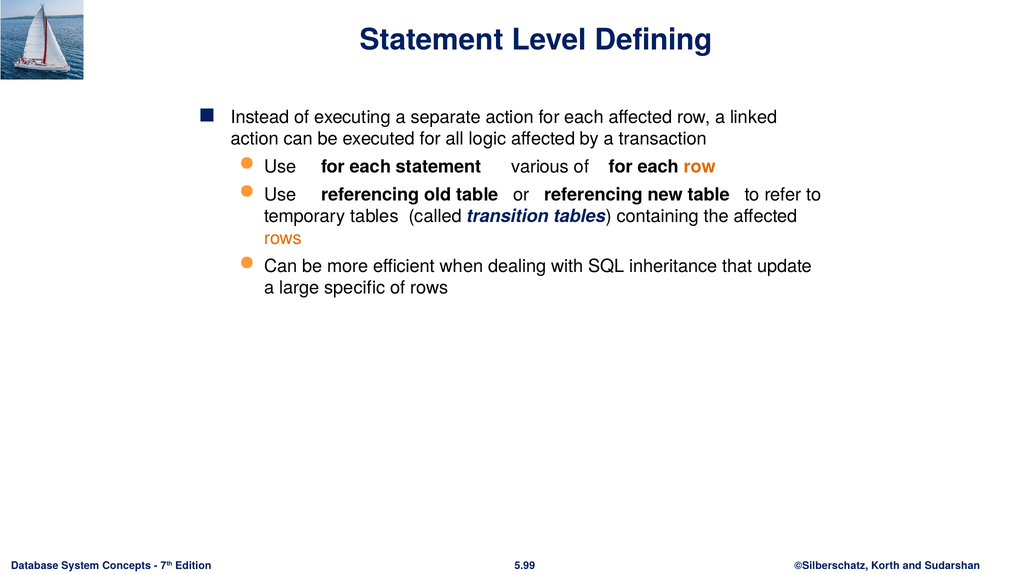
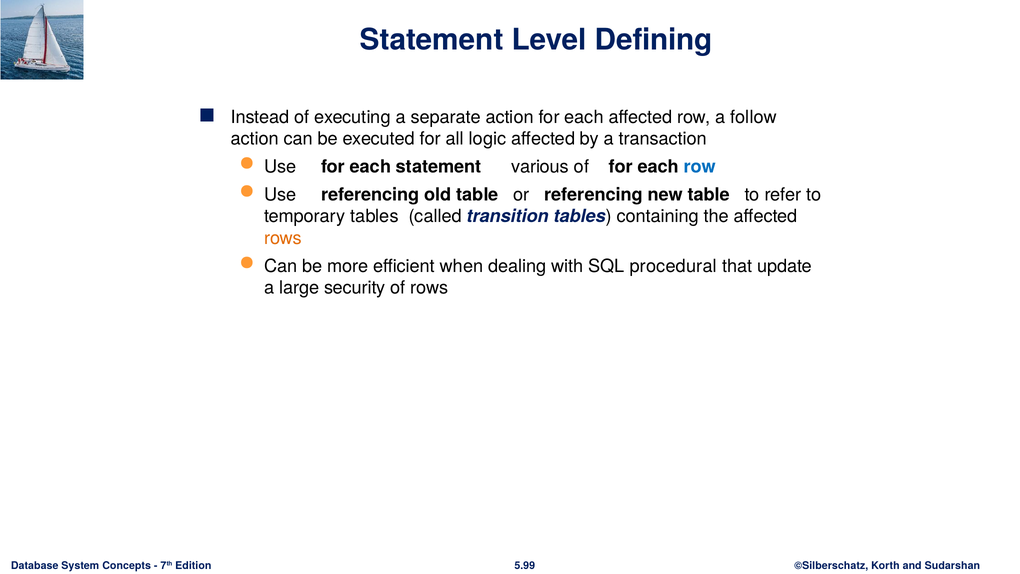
linked: linked -> follow
row at (700, 167) colour: orange -> blue
inheritance: inheritance -> procedural
specific: specific -> security
